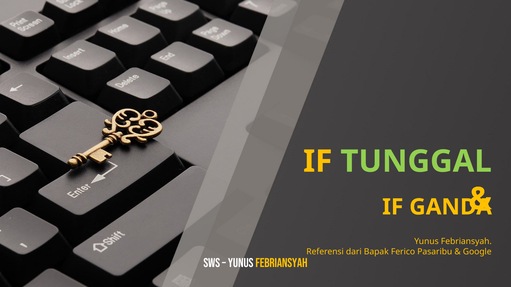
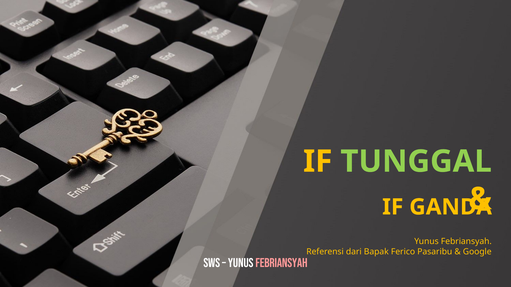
FEBRIANSYAH at (281, 263) colour: yellow -> pink
